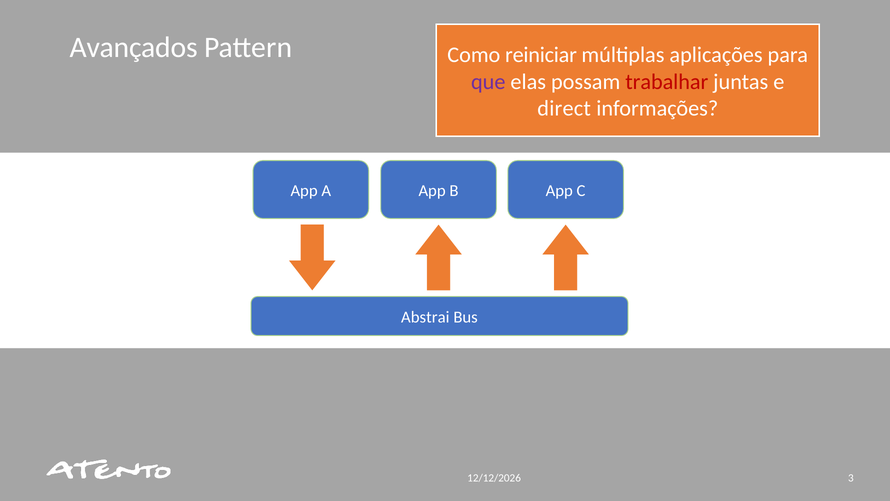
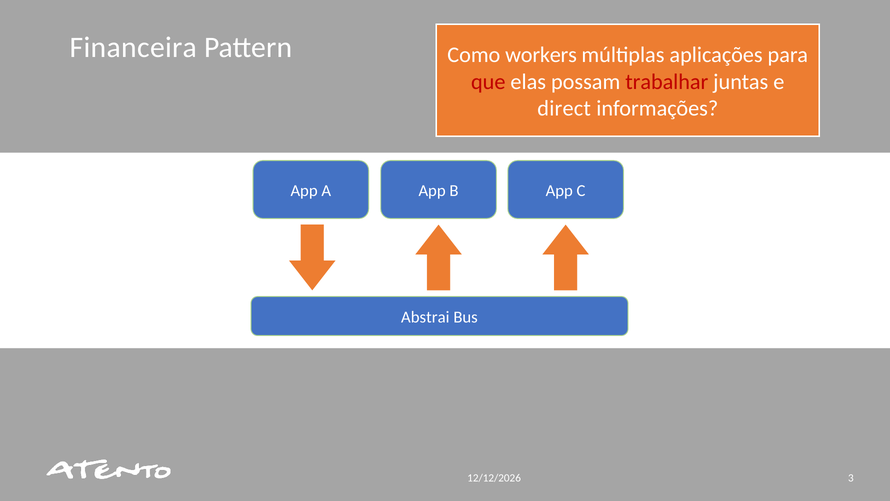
Avançados: Avançados -> Financeira
reiniciar: reiniciar -> workers
que colour: purple -> red
